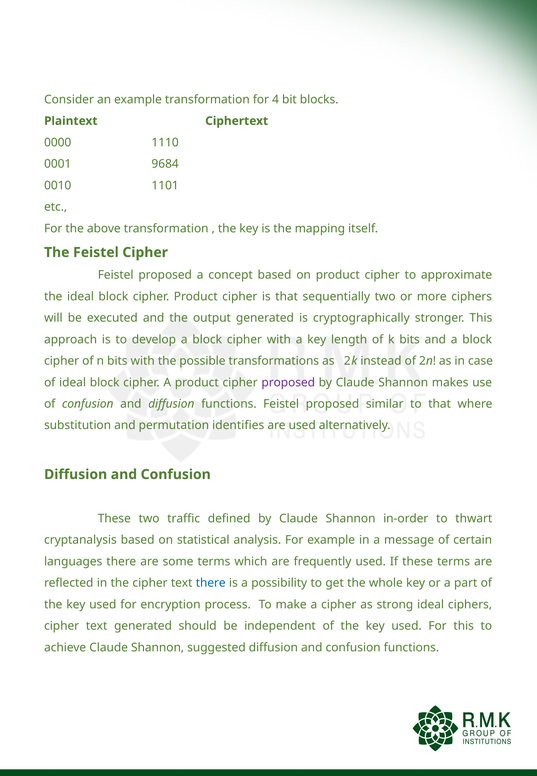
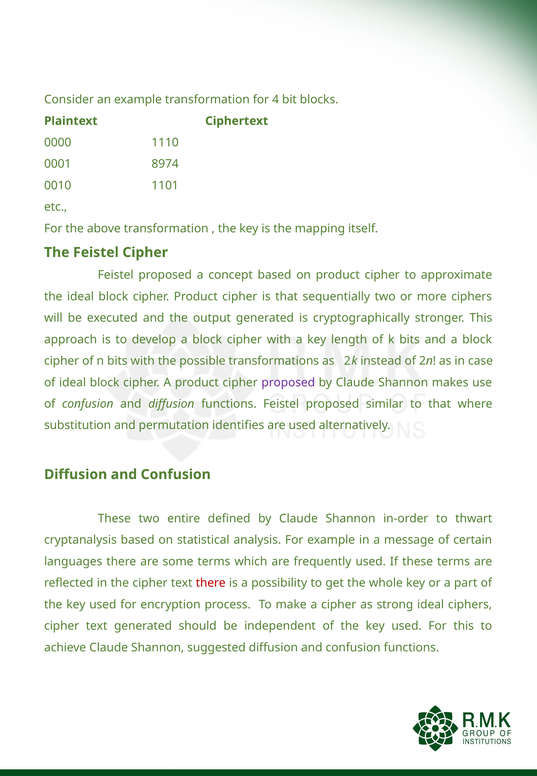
9684: 9684 -> 8974
traffic: traffic -> entire
there at (211, 583) colour: blue -> red
